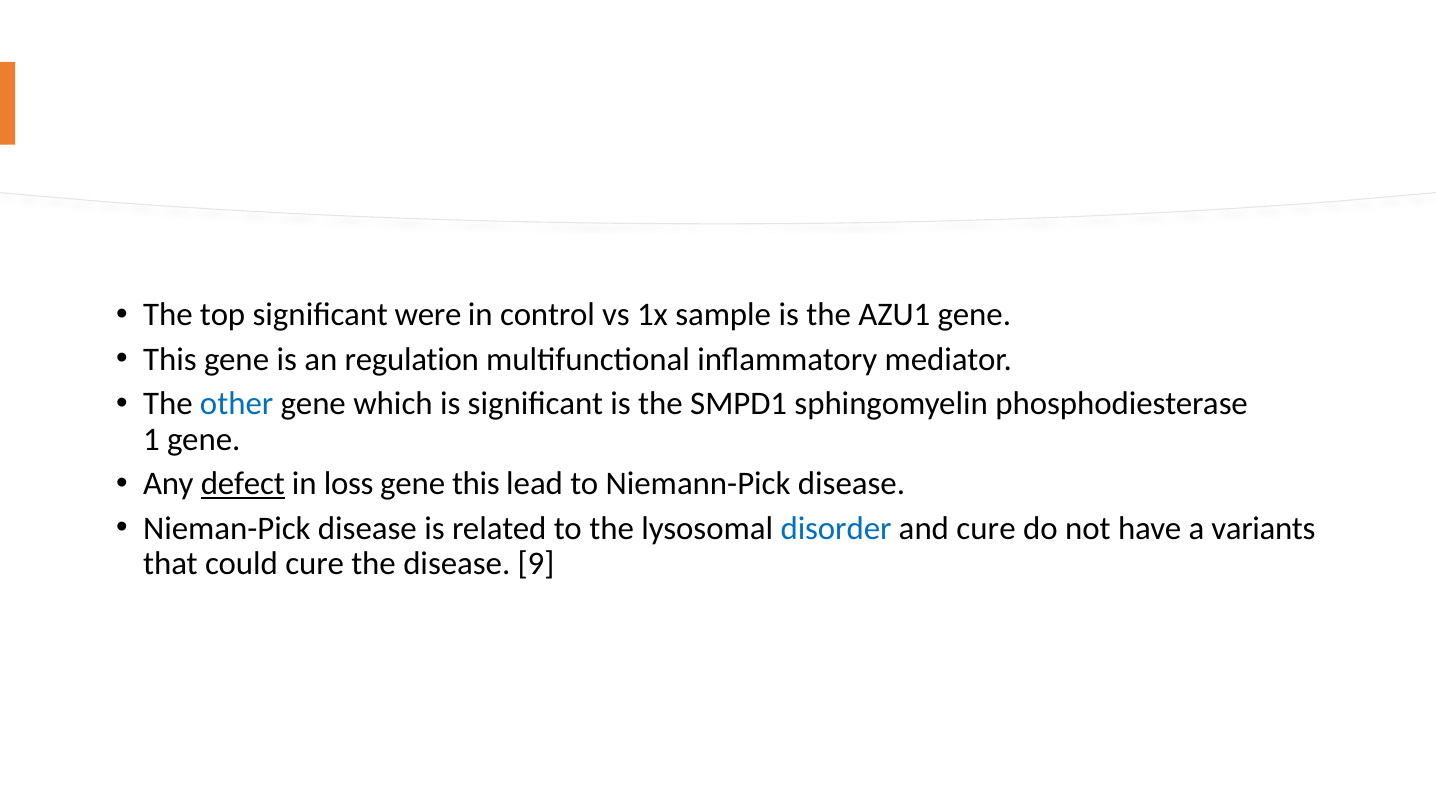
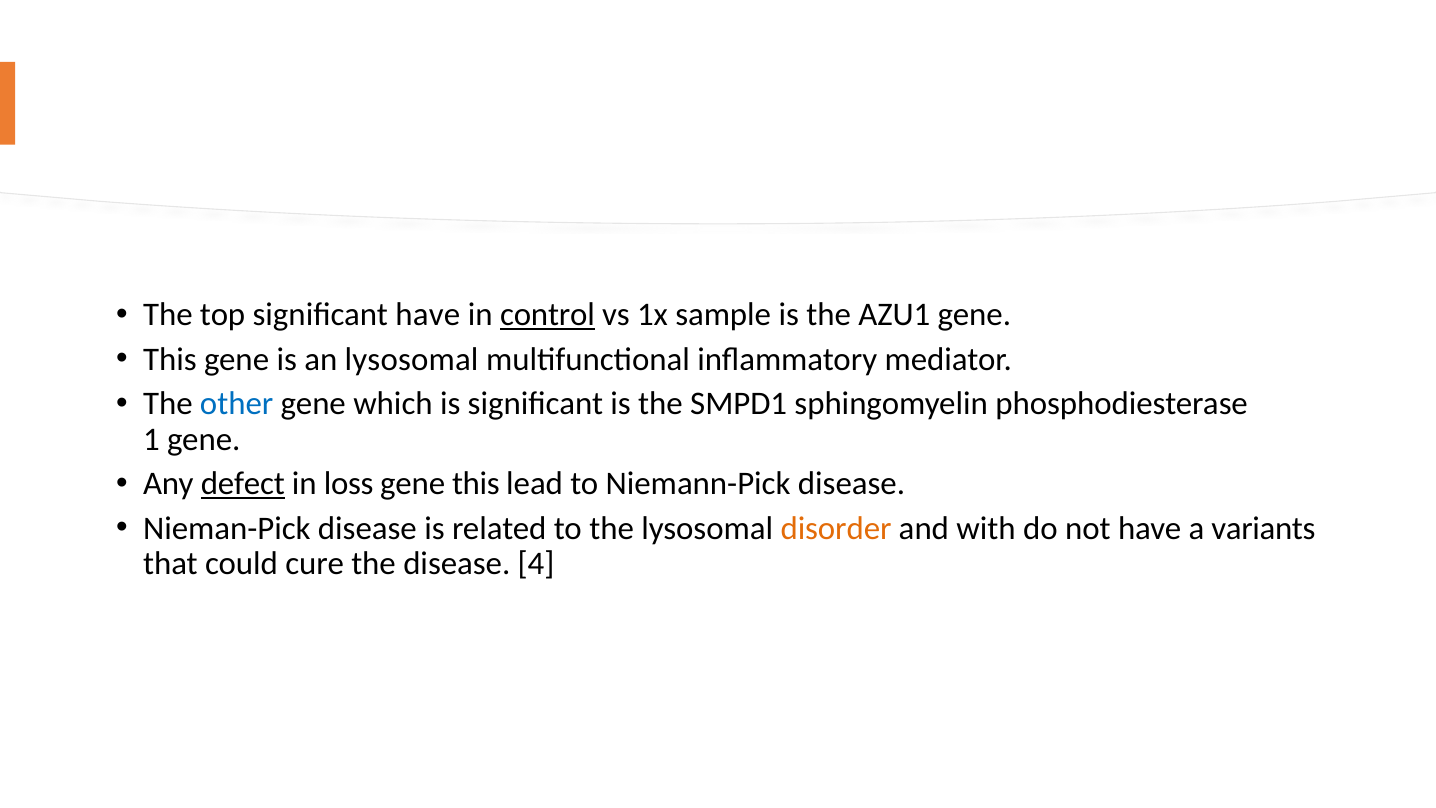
significant were: were -> have
control underline: none -> present
an regulation: regulation -> lysosomal
disorder colour: blue -> orange
and cure: cure -> with
9: 9 -> 4
